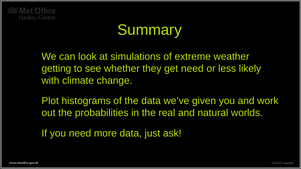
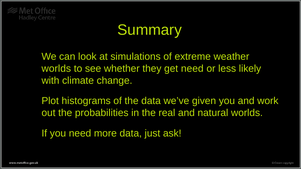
getting at (56, 69): getting -> worlds
